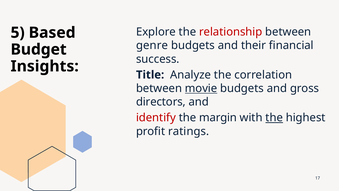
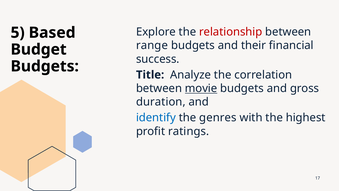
genre: genre -> range
Insights at (45, 66): Insights -> Budgets
directors: directors -> duration
identify colour: red -> blue
margin: margin -> genres
the at (274, 117) underline: present -> none
